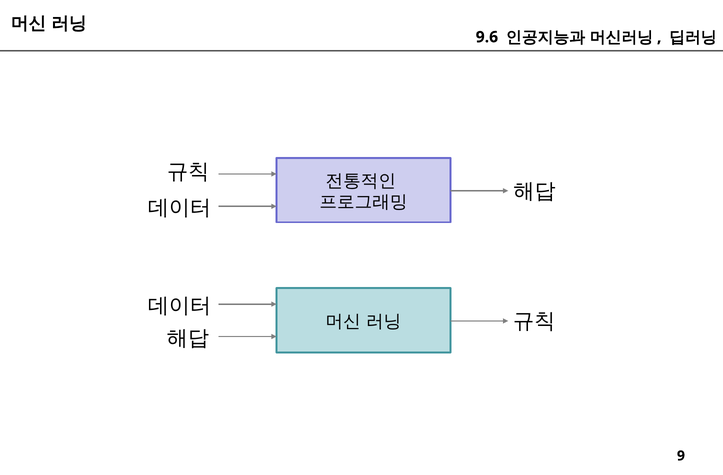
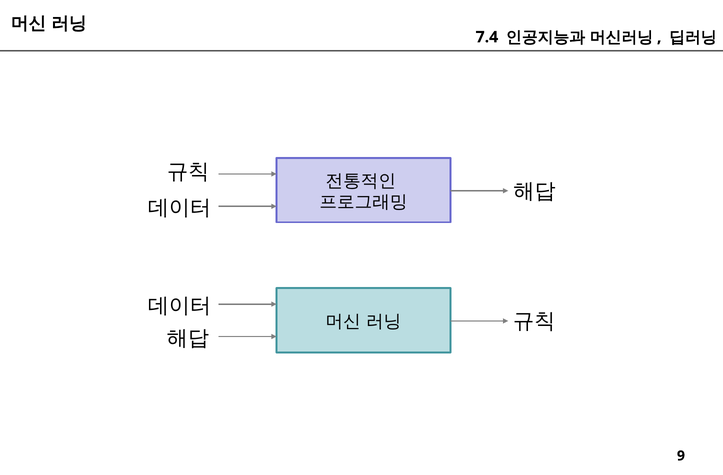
9.6: 9.6 -> 7.4
